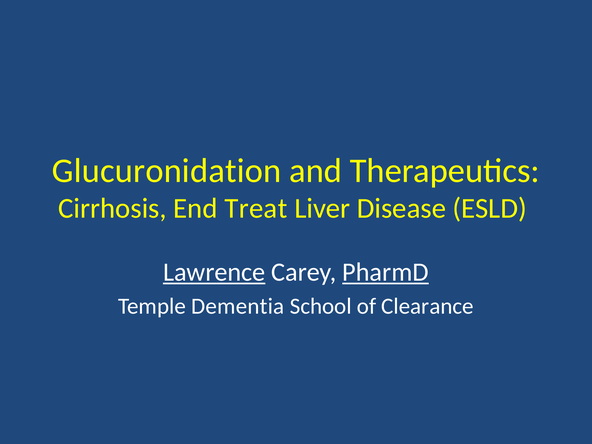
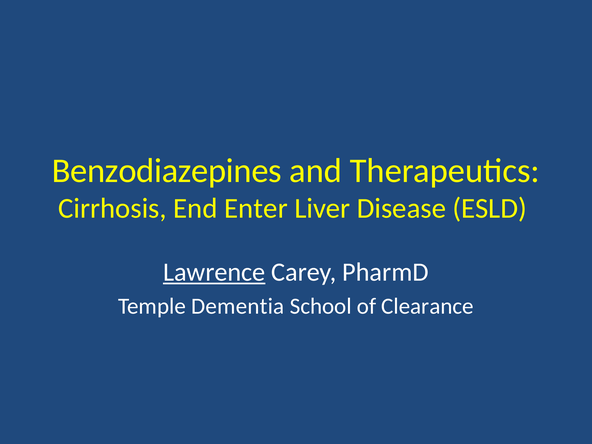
Glucuronidation: Glucuronidation -> Benzodiazepines
Treat: Treat -> Enter
PharmD underline: present -> none
